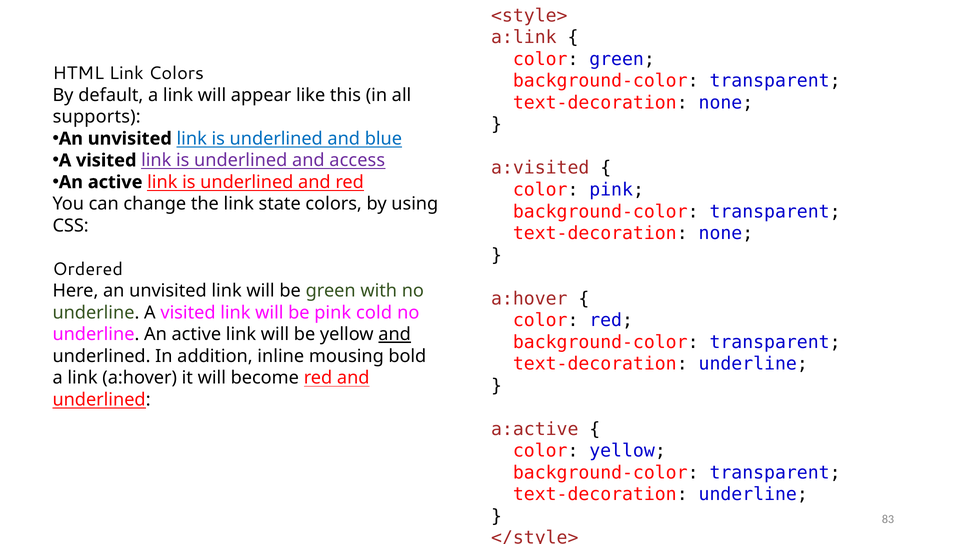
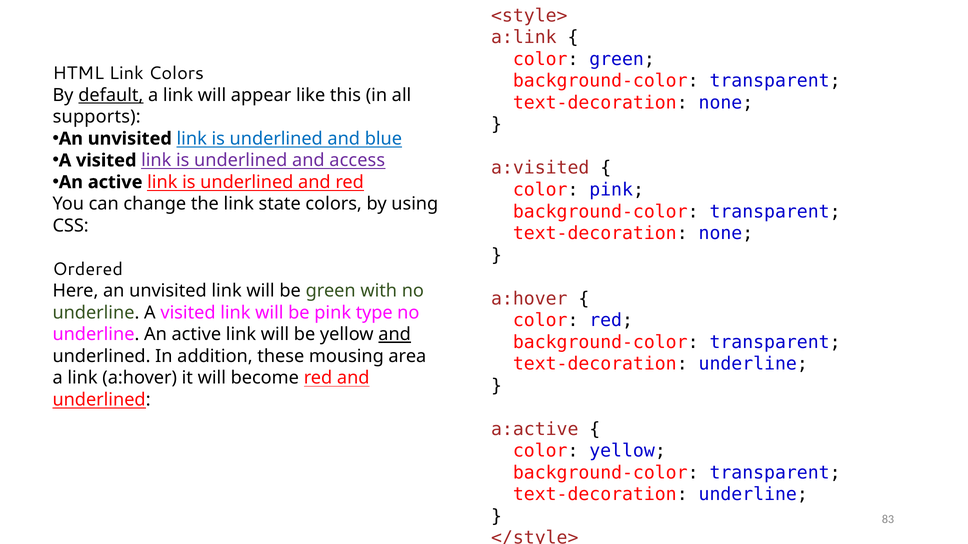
default underline: none -> present
cold: cold -> type
inline: inline -> these
bold: bold -> area
